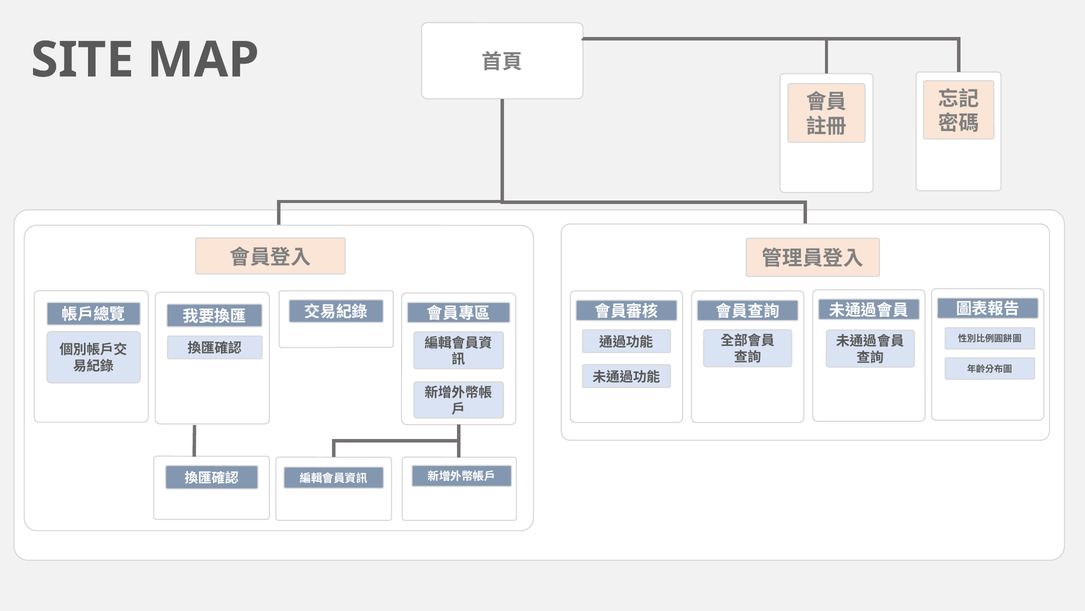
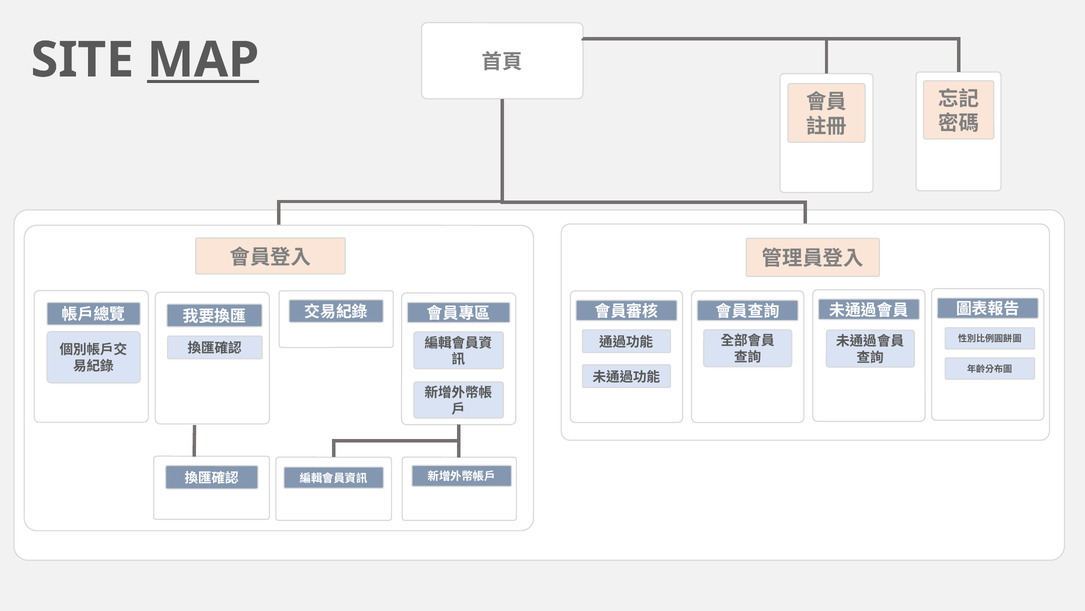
MAP underline: none -> present
